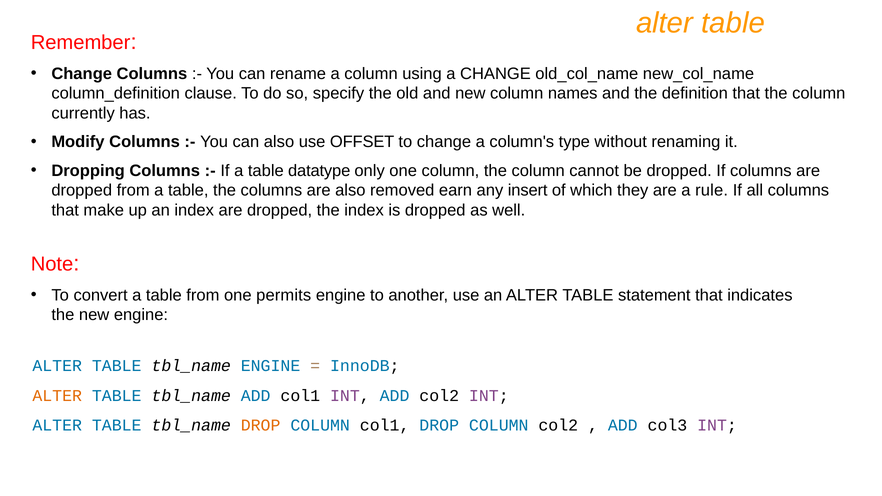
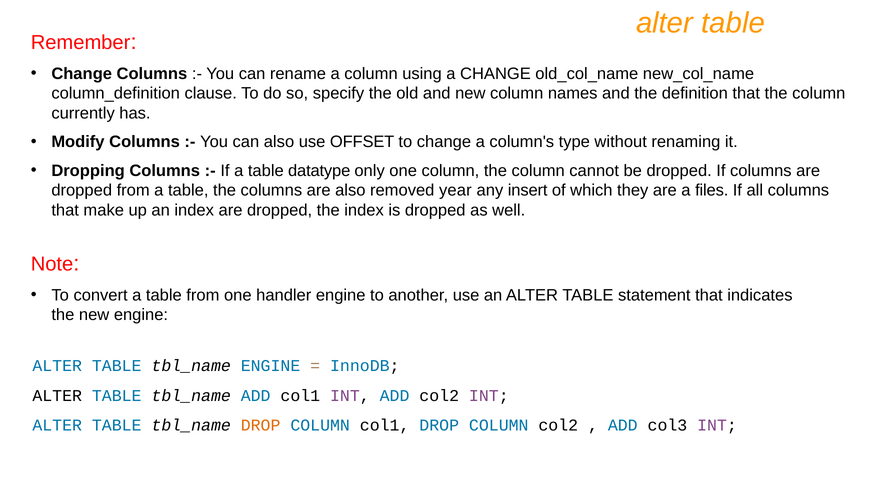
earn: earn -> year
rule: rule -> files
permits: permits -> handler
ALTER at (57, 396) colour: orange -> black
